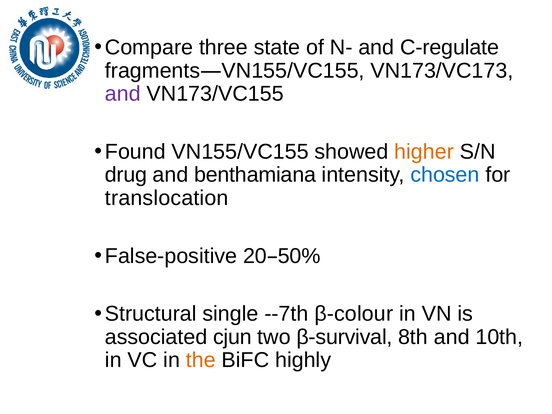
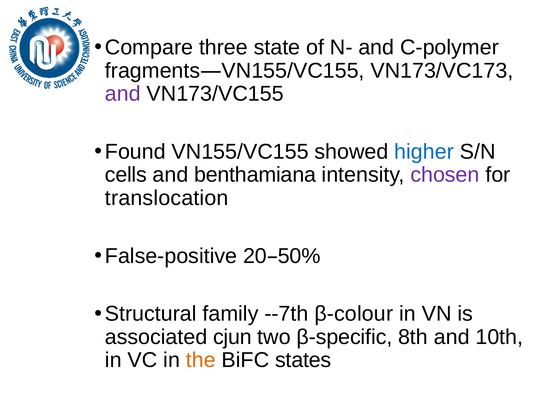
C-regulate: C-regulate -> C-polymer
higher colour: orange -> blue
drug: drug -> cells
chosen colour: blue -> purple
single: single -> family
β-survival: β-survival -> β-specific
highly: highly -> states
